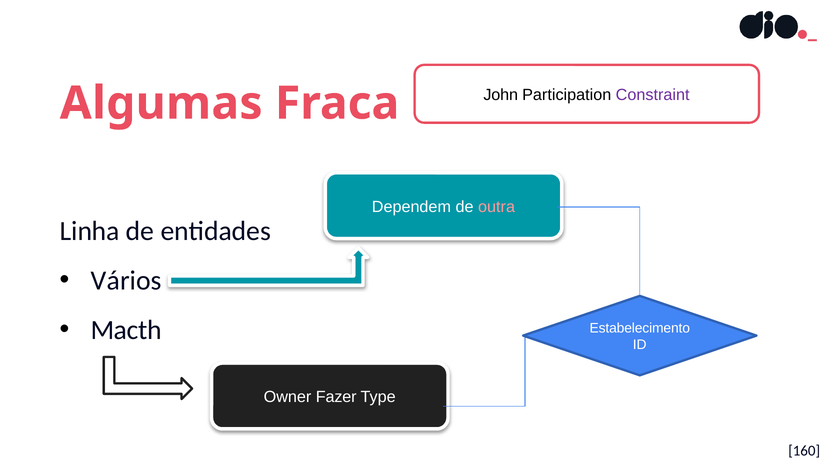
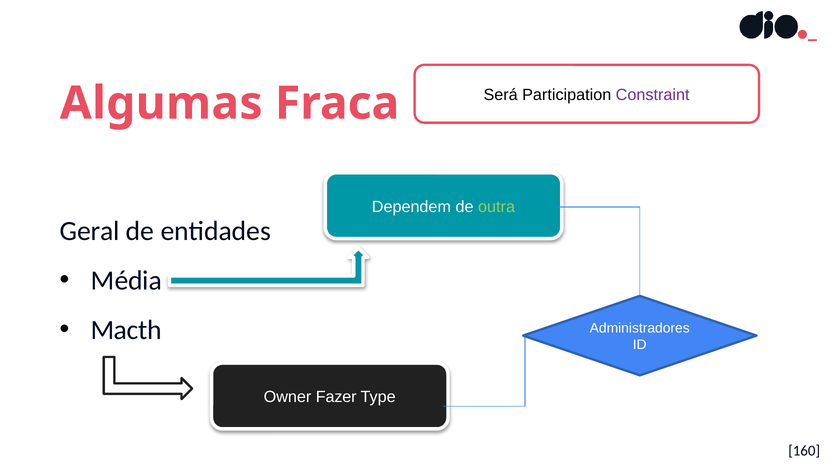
John: John -> Será
outra colour: pink -> light green
Linha: Linha -> Geral
Vários: Vários -> Média
Estabelecimento: Estabelecimento -> Administradores
